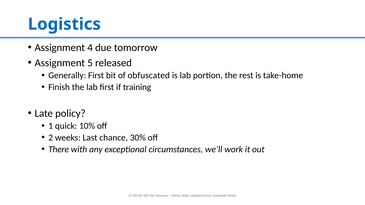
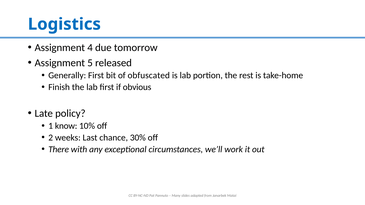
training: training -> obvious
quick: quick -> know
